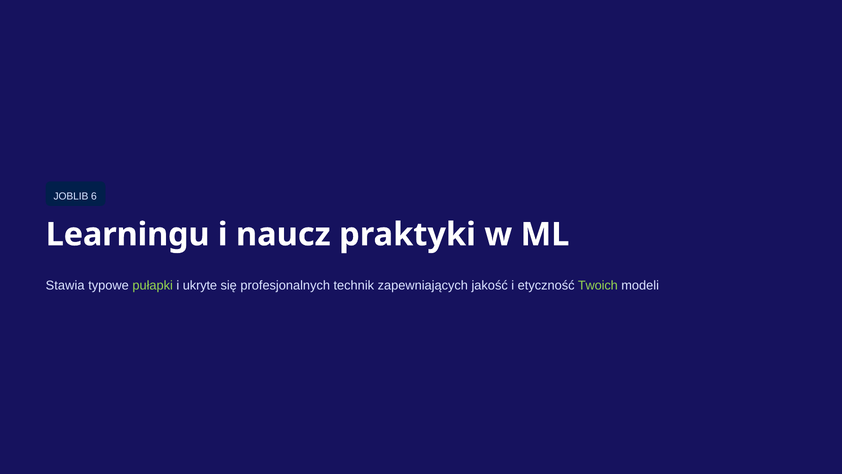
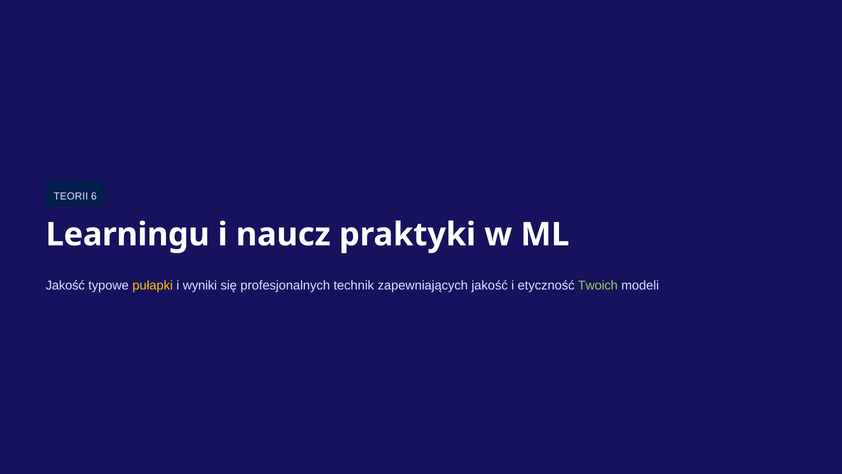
JOBLIB: JOBLIB -> TEORII
Stawia at (65, 285): Stawia -> Jakość
pułapki colour: light green -> yellow
ukryte: ukryte -> wyniki
